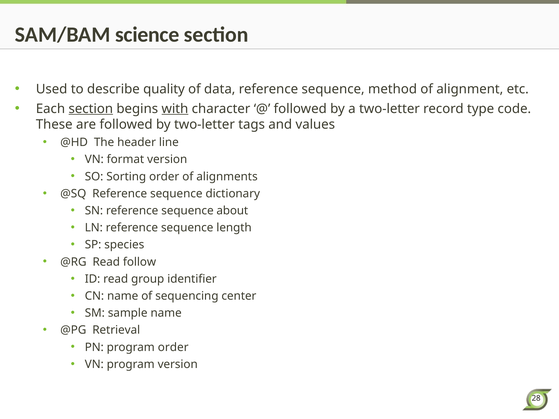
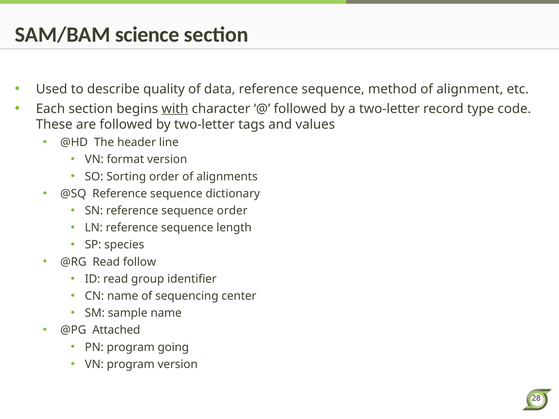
section at (91, 109) underline: present -> none
sequence about: about -> order
Retrieval: Retrieval -> Attached
program order: order -> going
